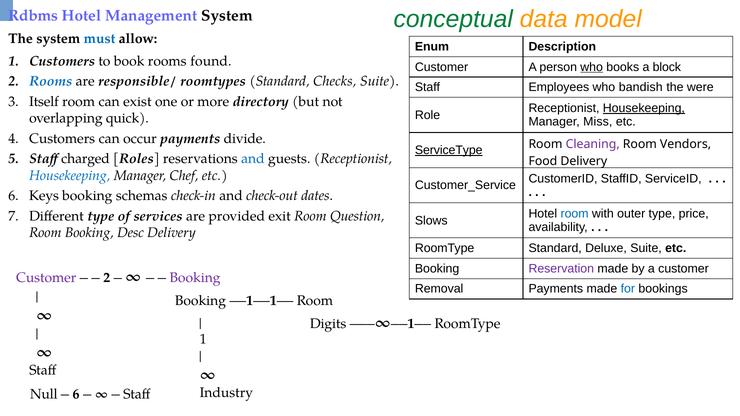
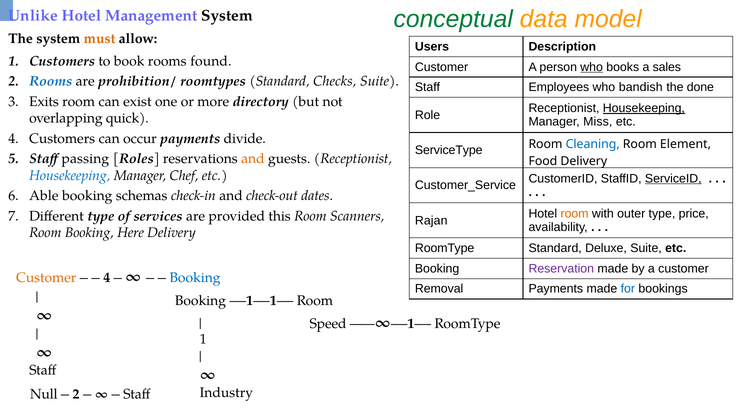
Rdbms: Rdbms -> Unlike
must colour: blue -> orange
Enum: Enum -> Users
block: block -> sales
responsible/: responsible/ -> prohibition/
were: were -> done
Itself: Itself -> Exits
ServiceType underline: present -> none
Cleaning colour: purple -> blue
Vendors: Vendors -> Element
charged: charged -> passing
and at (253, 159) colour: blue -> orange
ServiceID underline: none -> present
Keys: Keys -> Able
room at (575, 214) colour: blue -> orange
exit: exit -> this
Question: Question -> Scanners
Slows: Slows -> Rajan
Desc: Desc -> Here
Customer at (46, 278) colour: purple -> orange
2 at (107, 278): 2 -> 4
Booking at (195, 278) colour: purple -> blue
Digits: Digits -> Speed
6 at (76, 394): 6 -> 2
